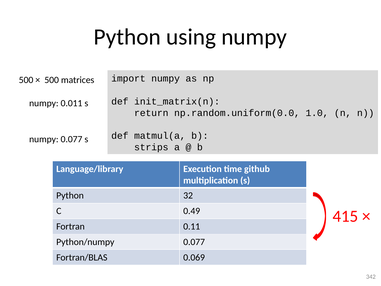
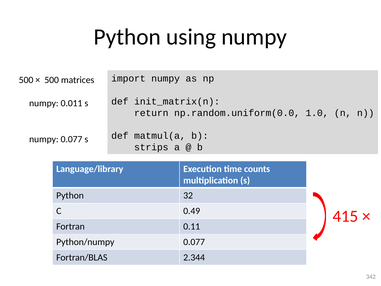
github: github -> counts
0.069: 0.069 -> 2.344
